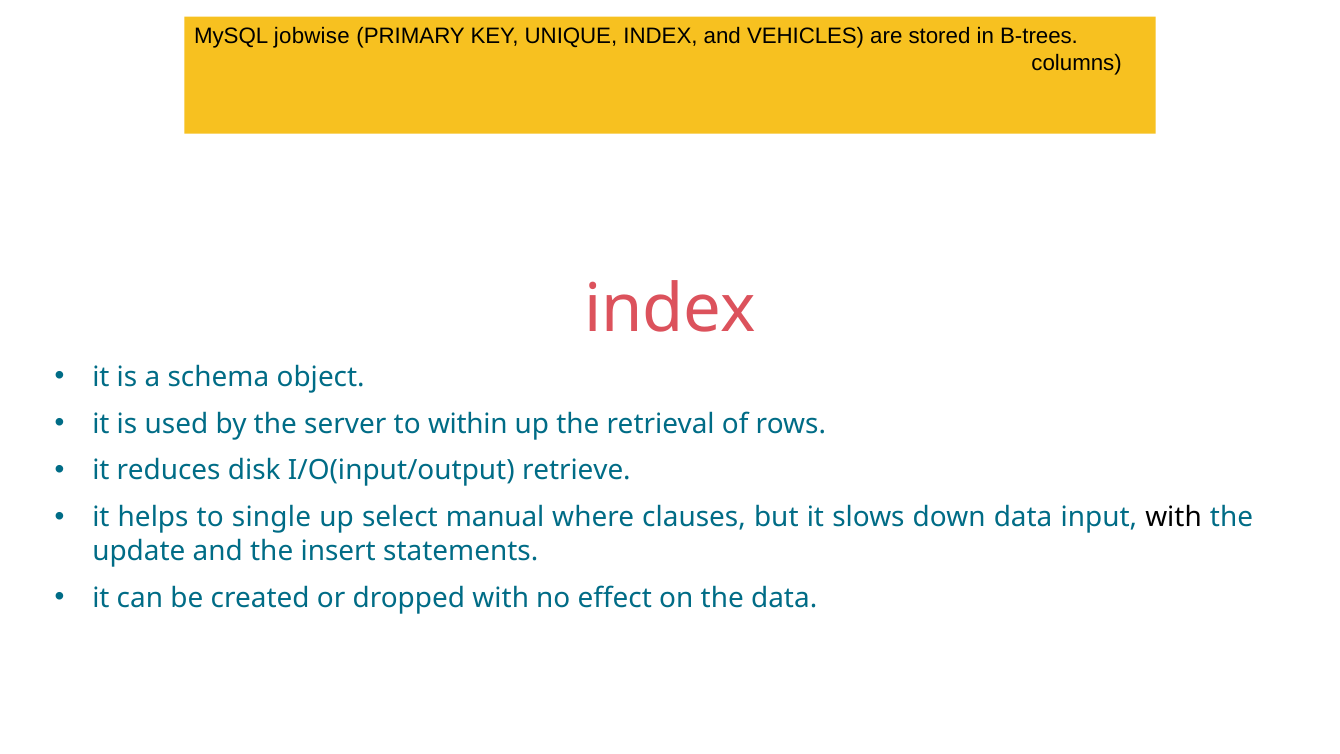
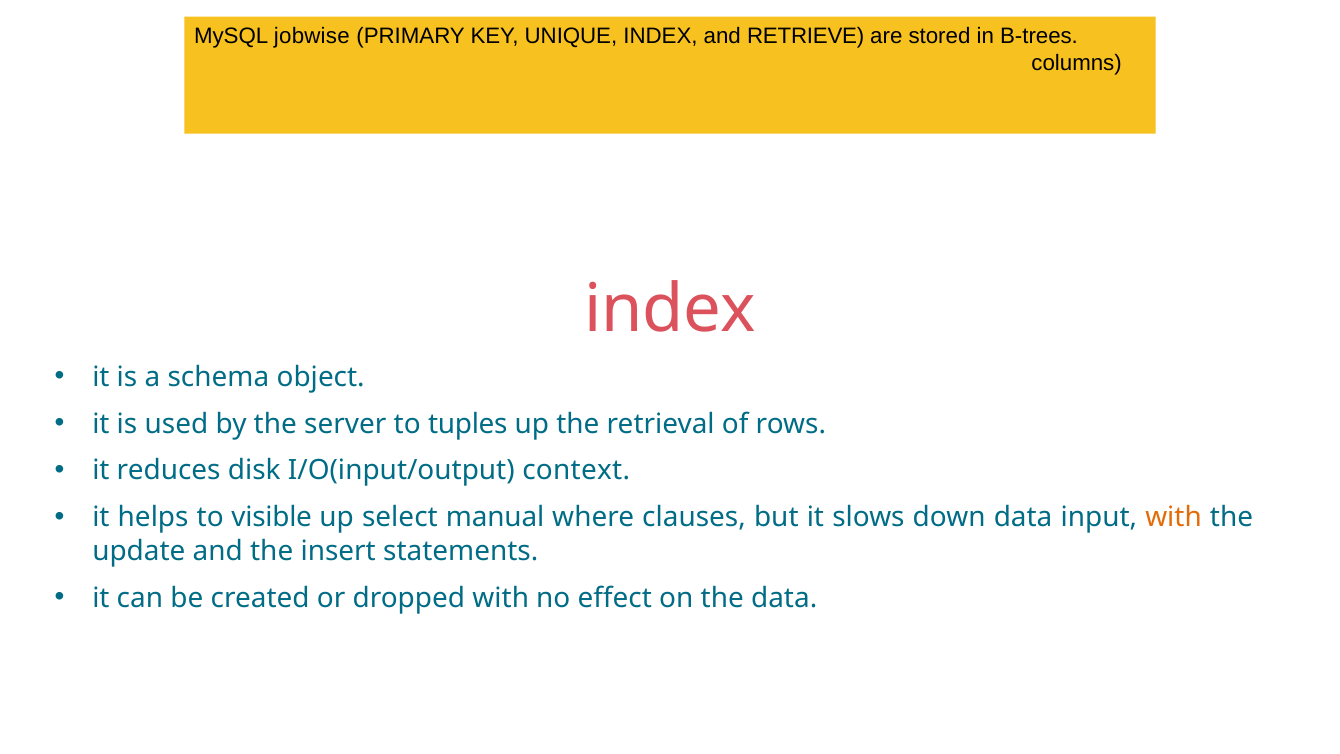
VEHICLES: VEHICLES -> RETRIEVE
to within: within -> tuples
retrieve: retrieve -> context
single: single -> visible
with at (1174, 517) colour: black -> orange
